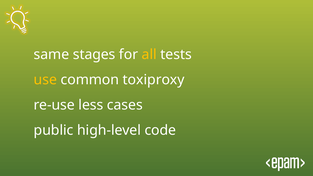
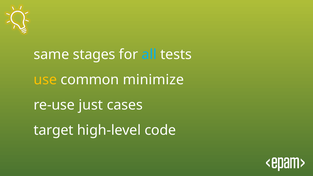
all colour: yellow -> light blue
toxiproxy: toxiproxy -> minimize
less: less -> just
public: public -> target
